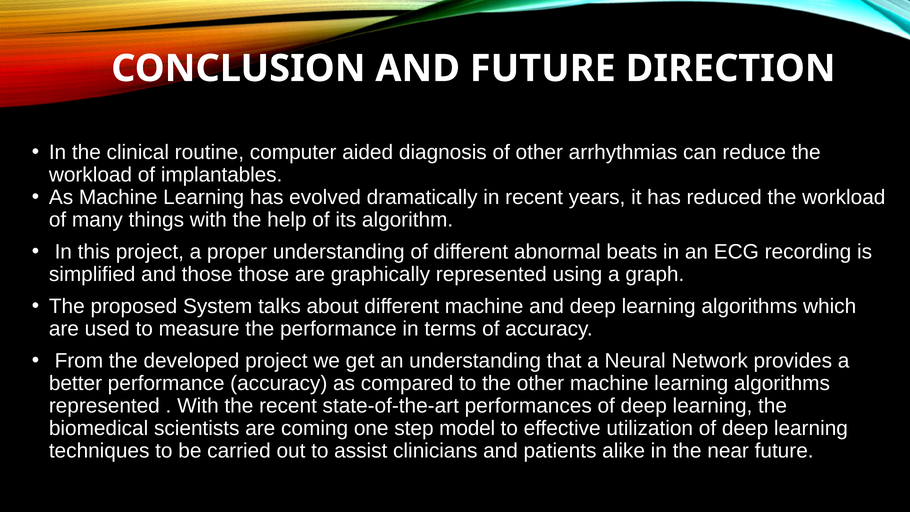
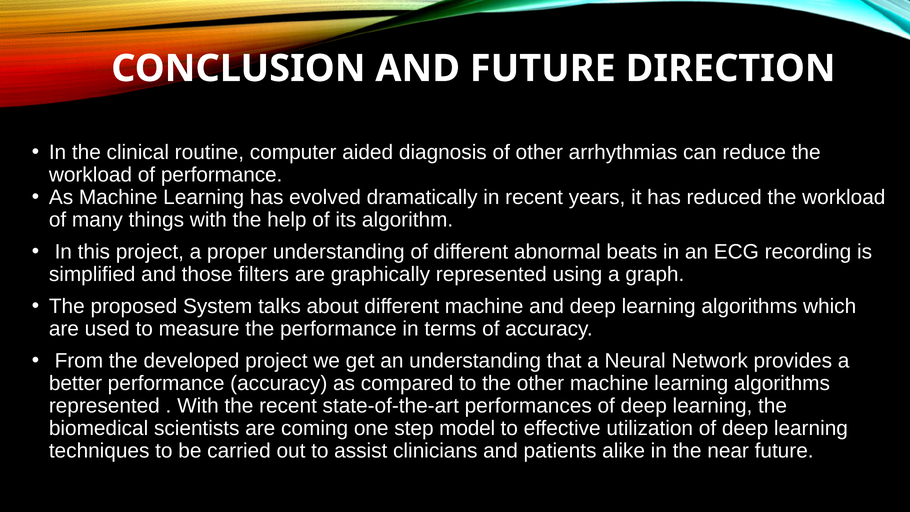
of implantables: implantables -> performance
those those: those -> filters
